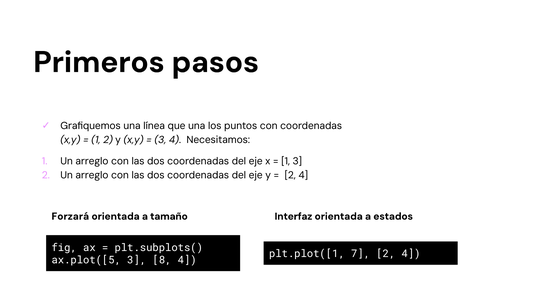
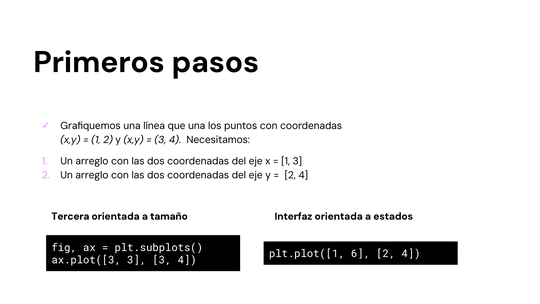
Forzará: Forzará -> Tercera
7: 7 -> 6
ax.plot([5: ax.plot([5 -> ax.plot([3
3 8: 8 -> 3
